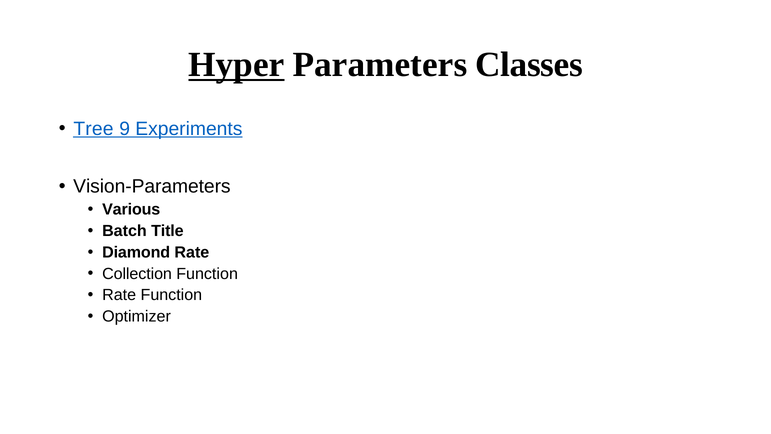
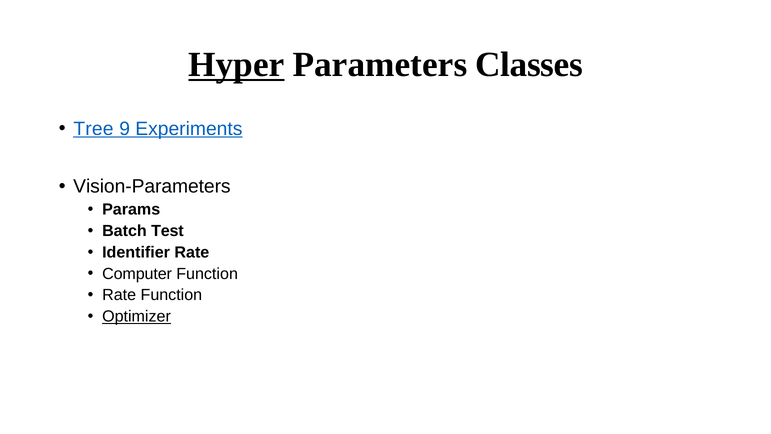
Various: Various -> Params
Title: Title -> Test
Diamond: Diamond -> Identifier
Collection: Collection -> Computer
Optimizer underline: none -> present
